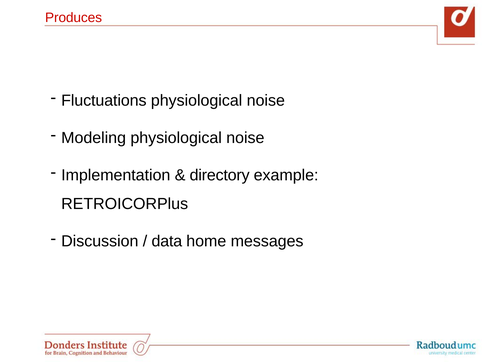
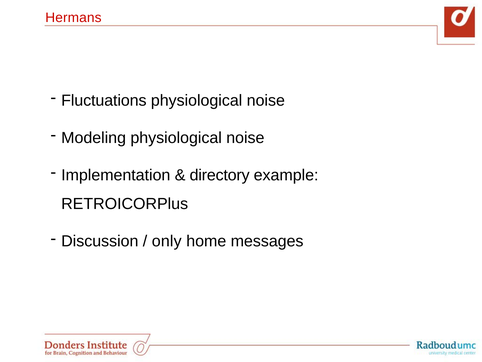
Produces: Produces -> Hermans
data: data -> only
